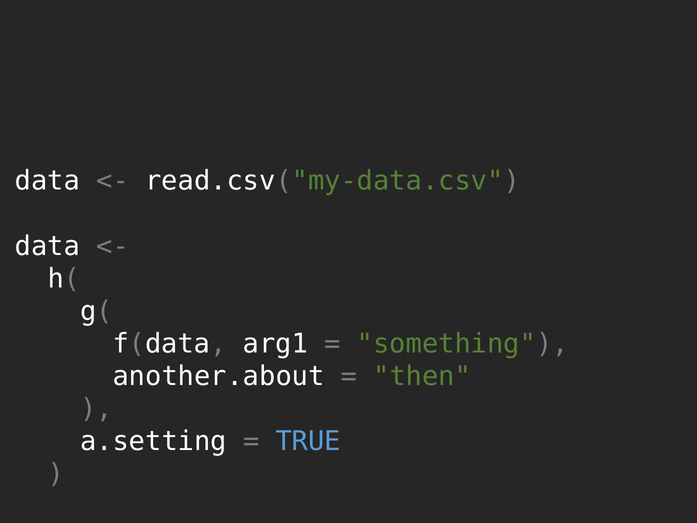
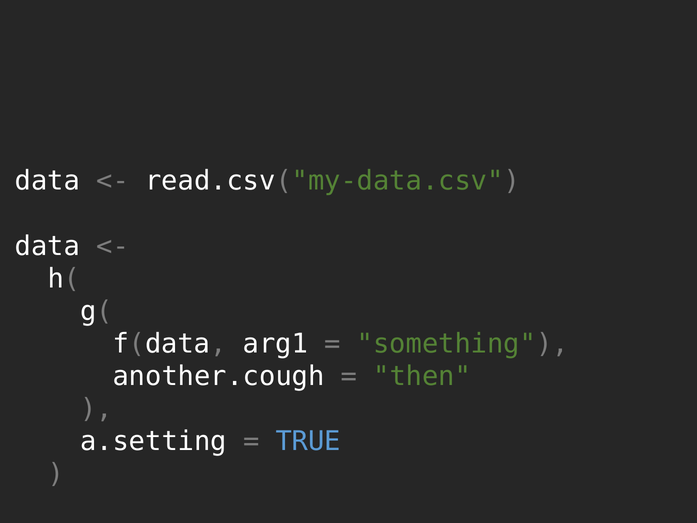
another.about: another.about -> another.cough
